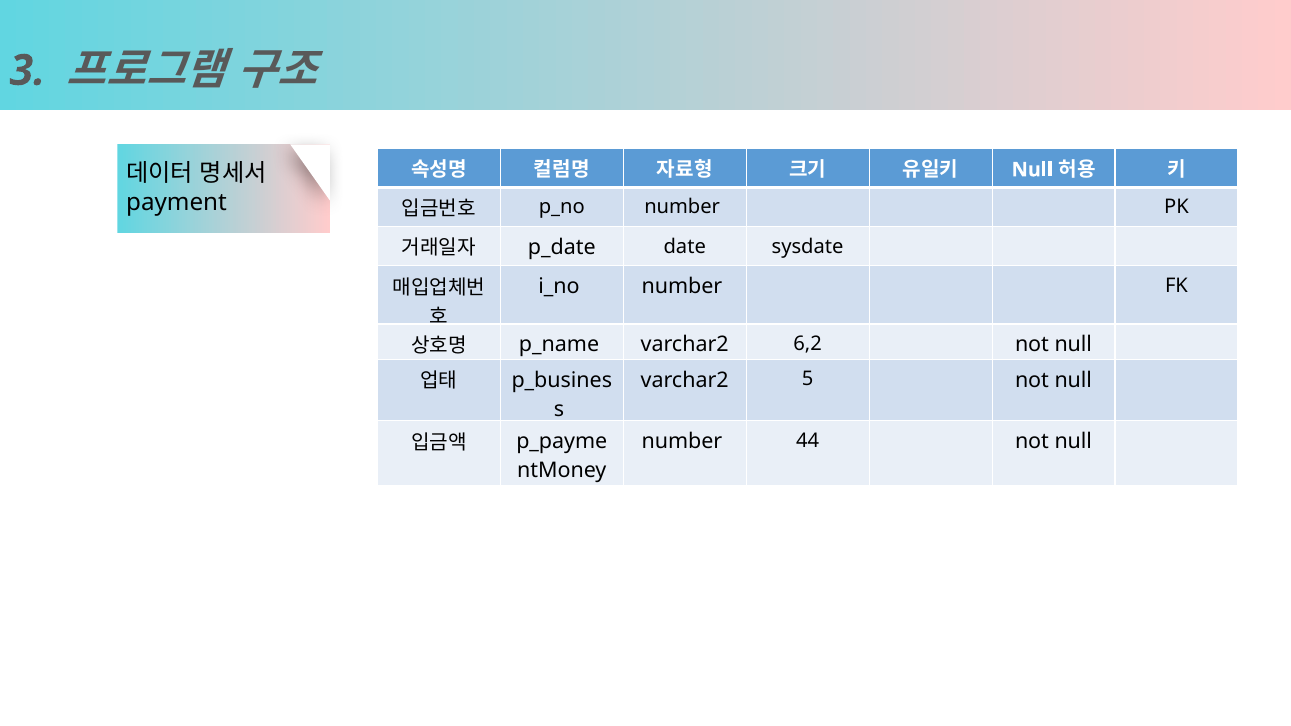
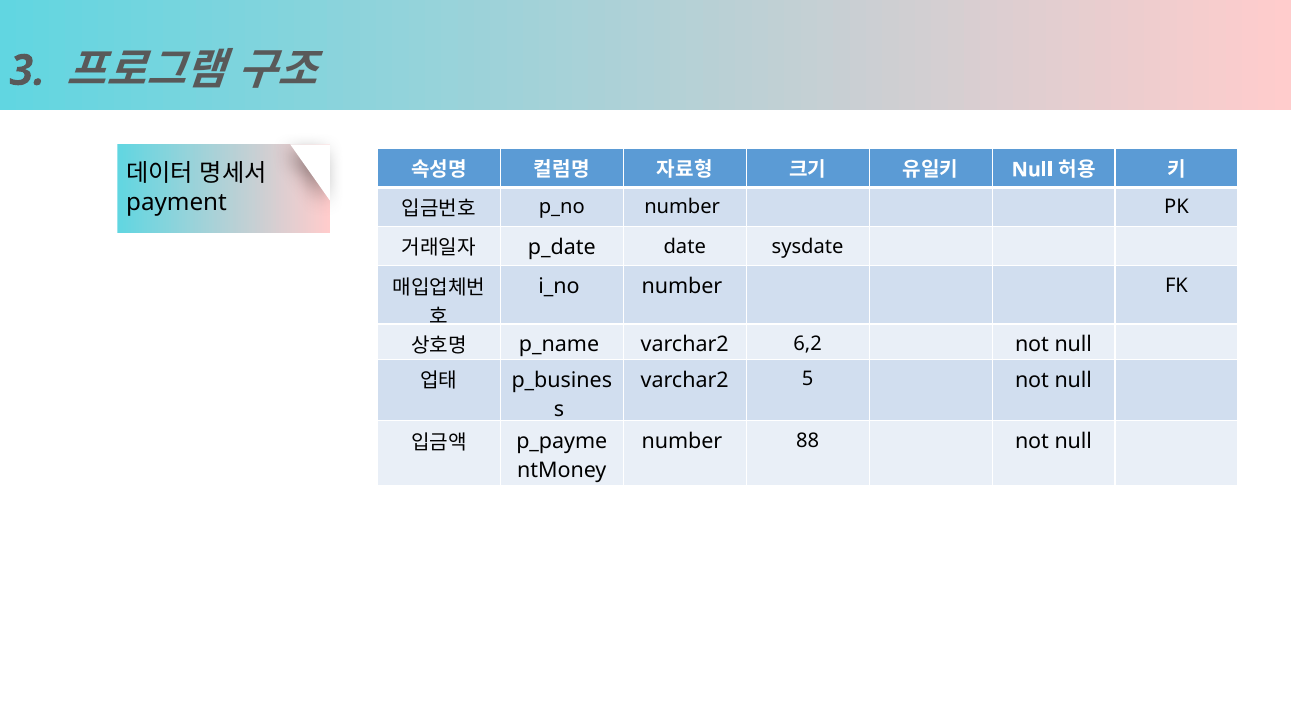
44: 44 -> 88
